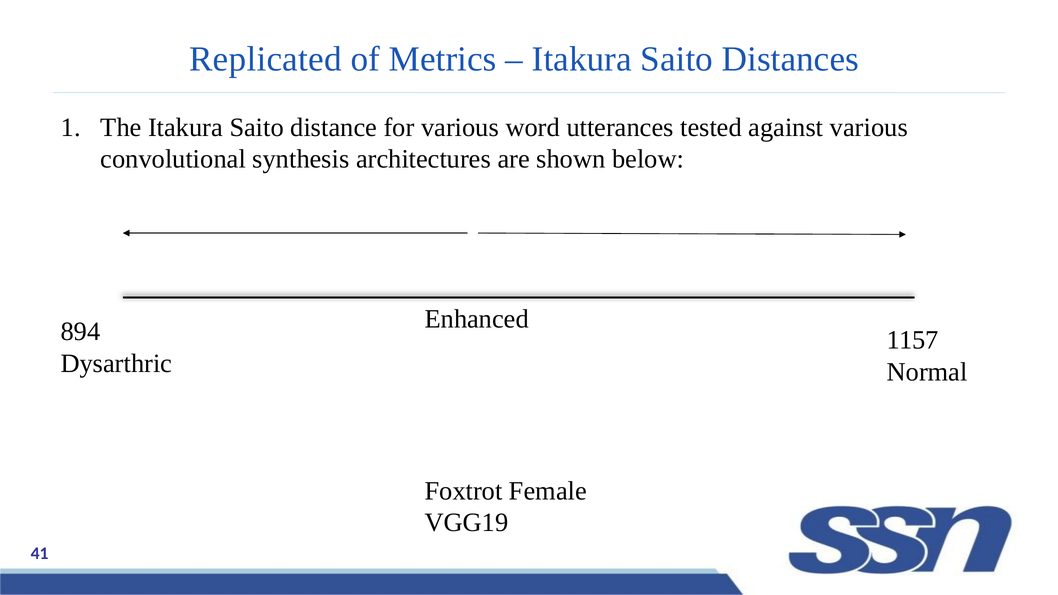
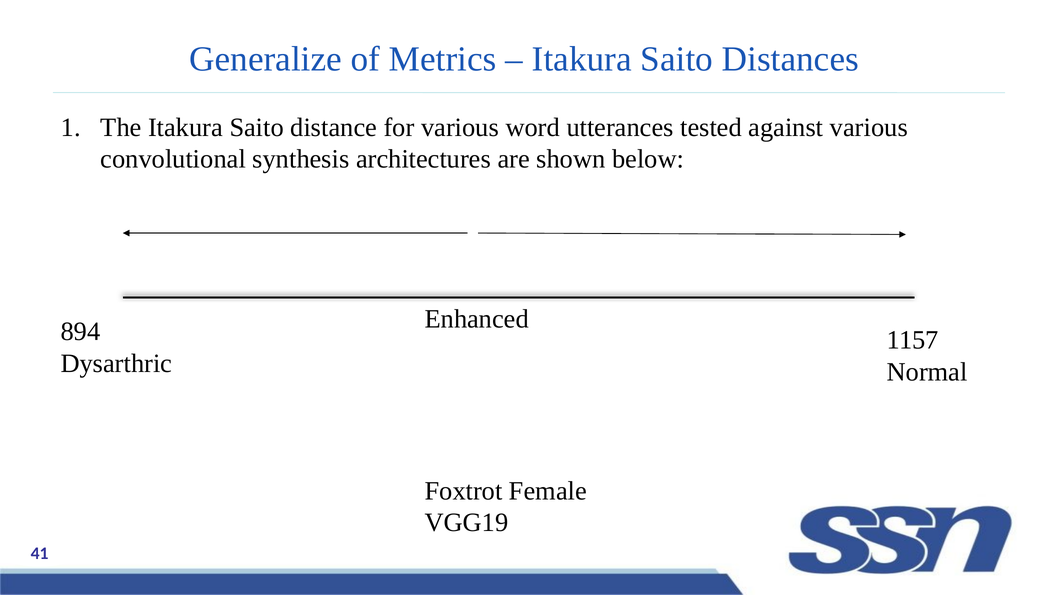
Replicated: Replicated -> Generalize
